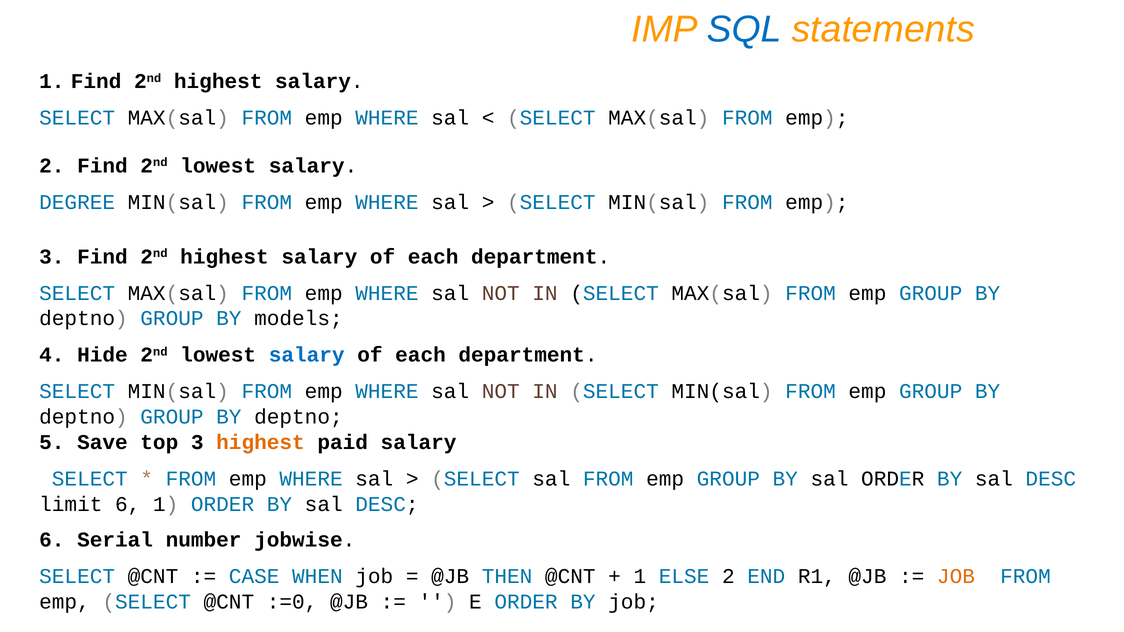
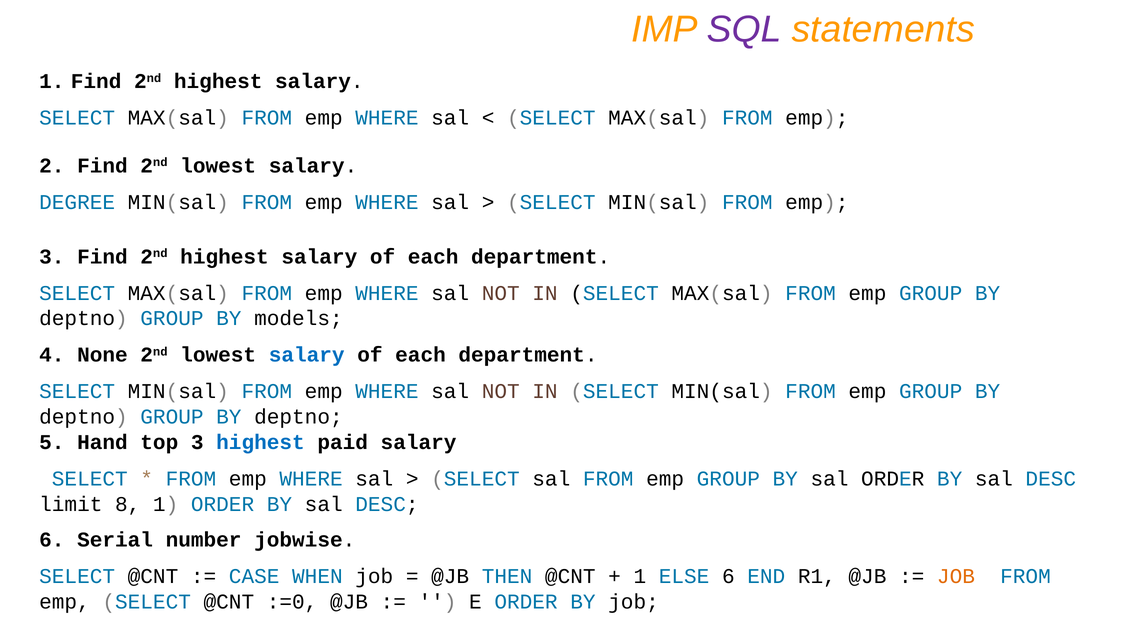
SQL colour: blue -> purple
Hide: Hide -> None
Save: Save -> Hand
highest at (260, 443) colour: orange -> blue
limit 6: 6 -> 8
ELSE 2: 2 -> 6
